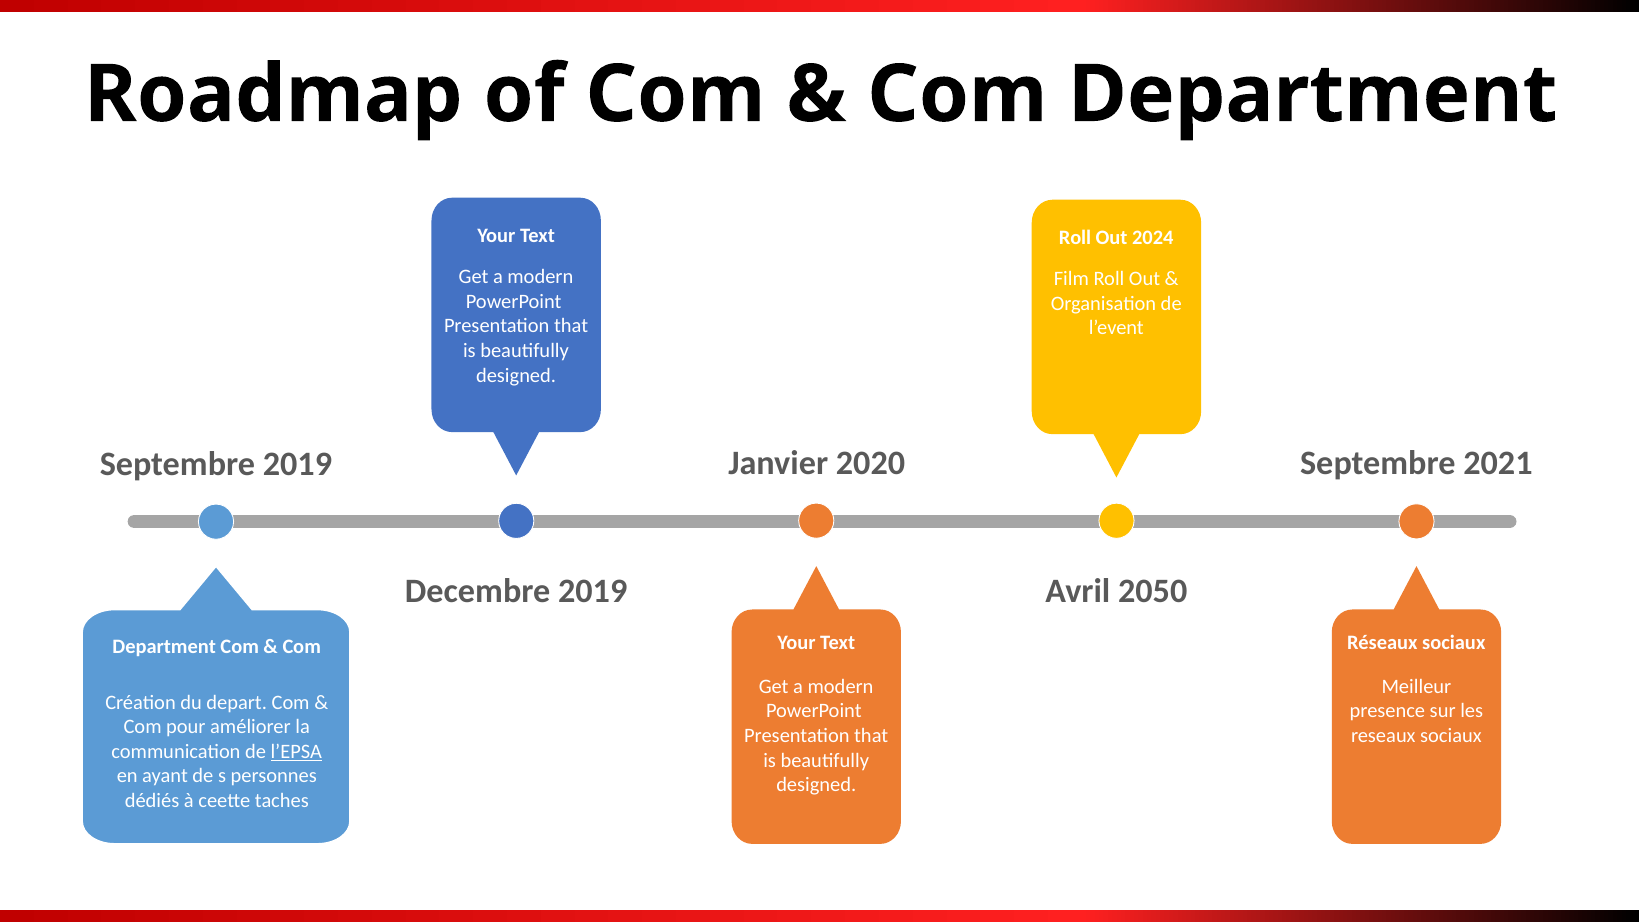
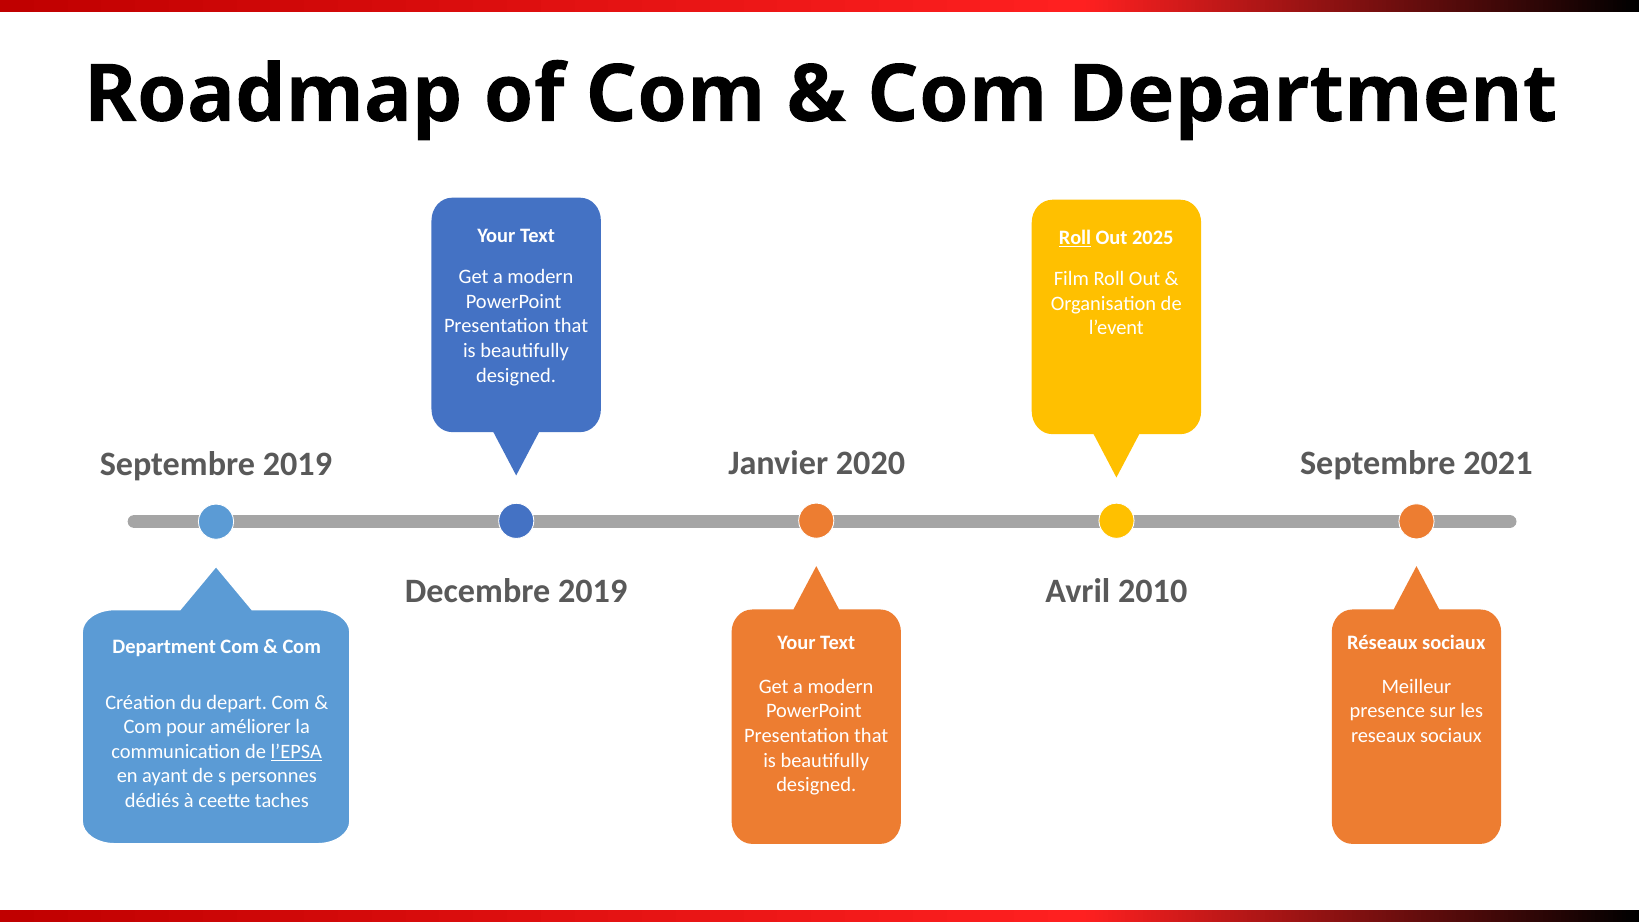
Roll at (1075, 237) underline: none -> present
2024: 2024 -> 2025
2050: 2050 -> 2010
